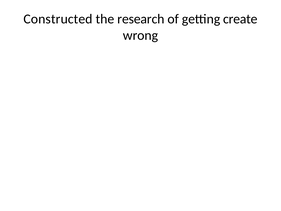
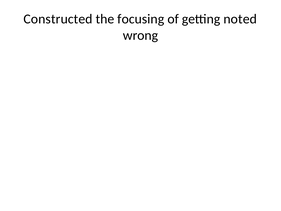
research: research -> focusing
create: create -> noted
